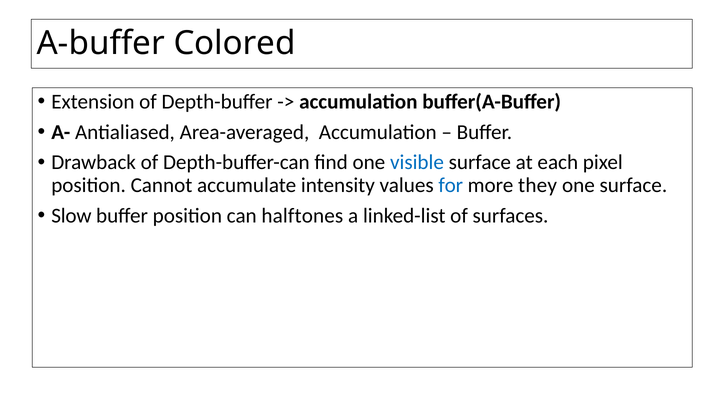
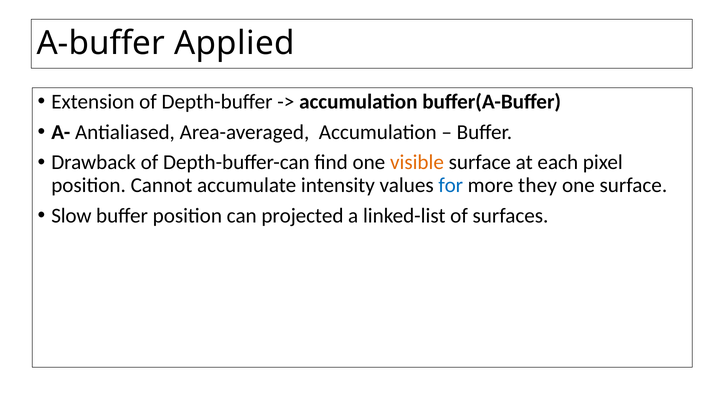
Colored: Colored -> Applied
visible colour: blue -> orange
halftones: halftones -> projected
